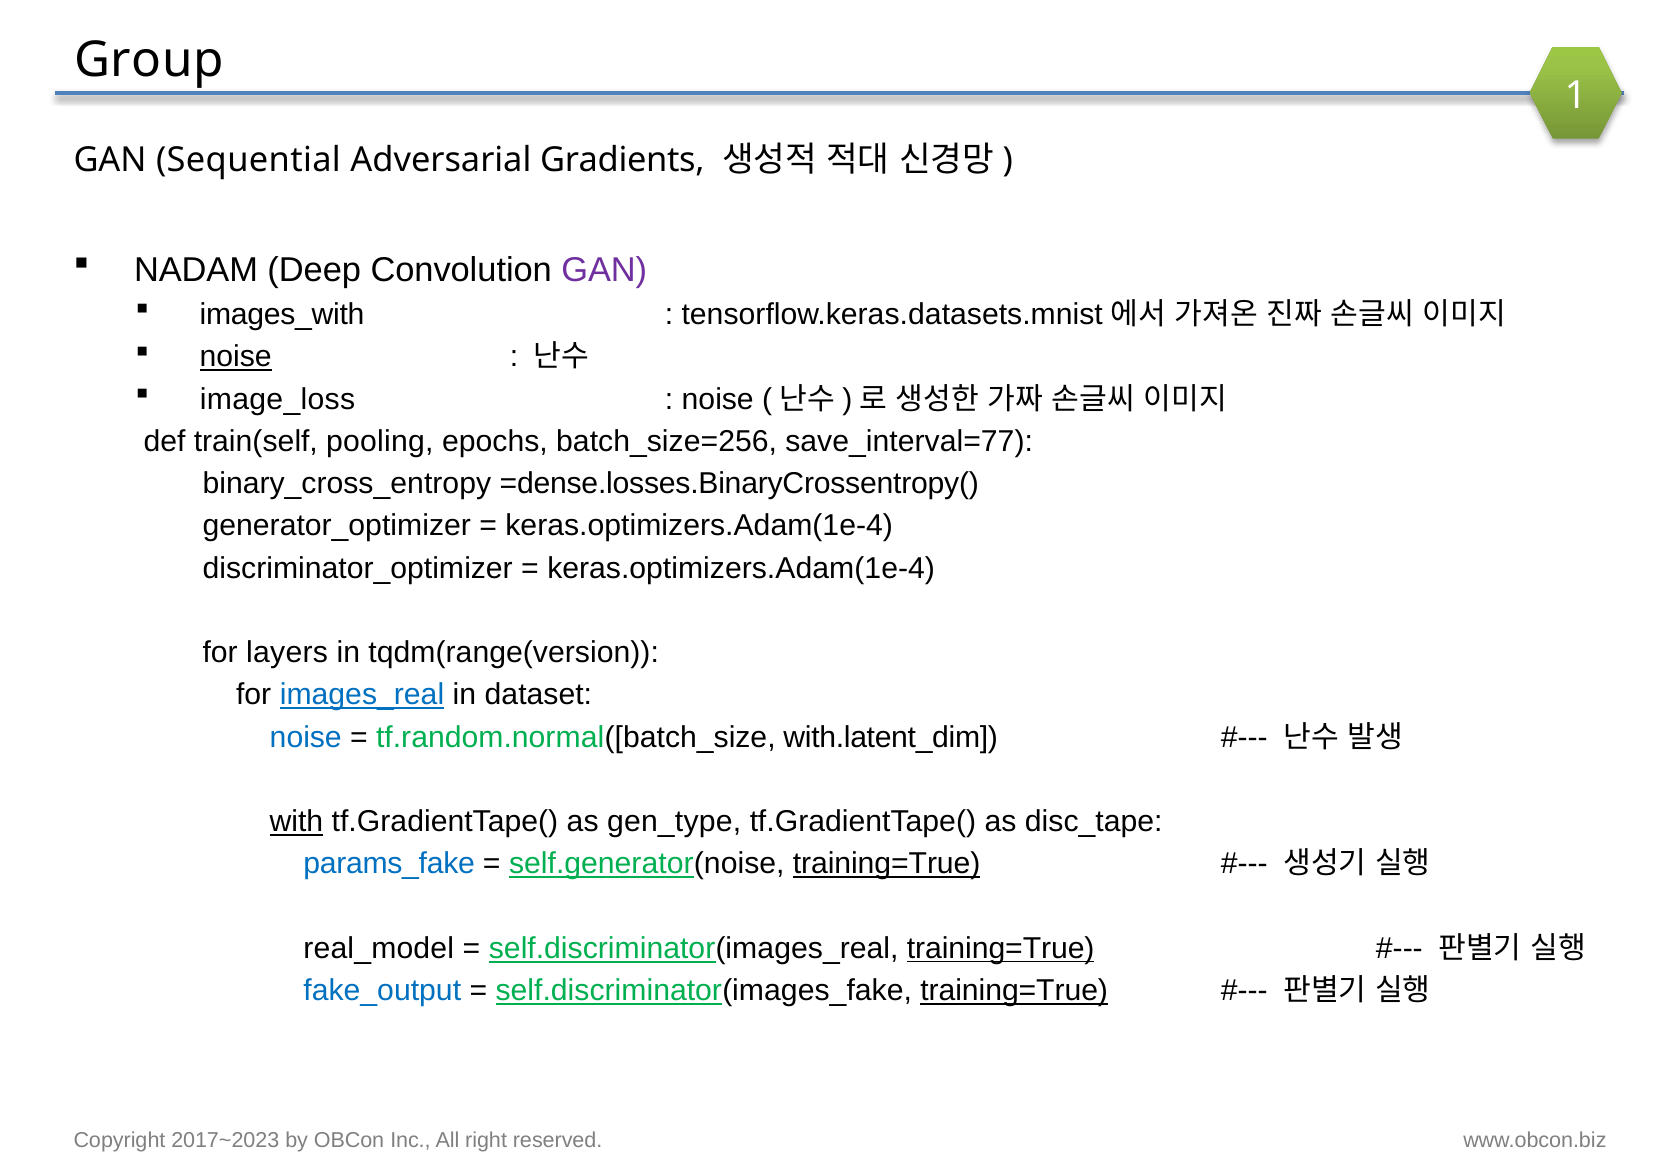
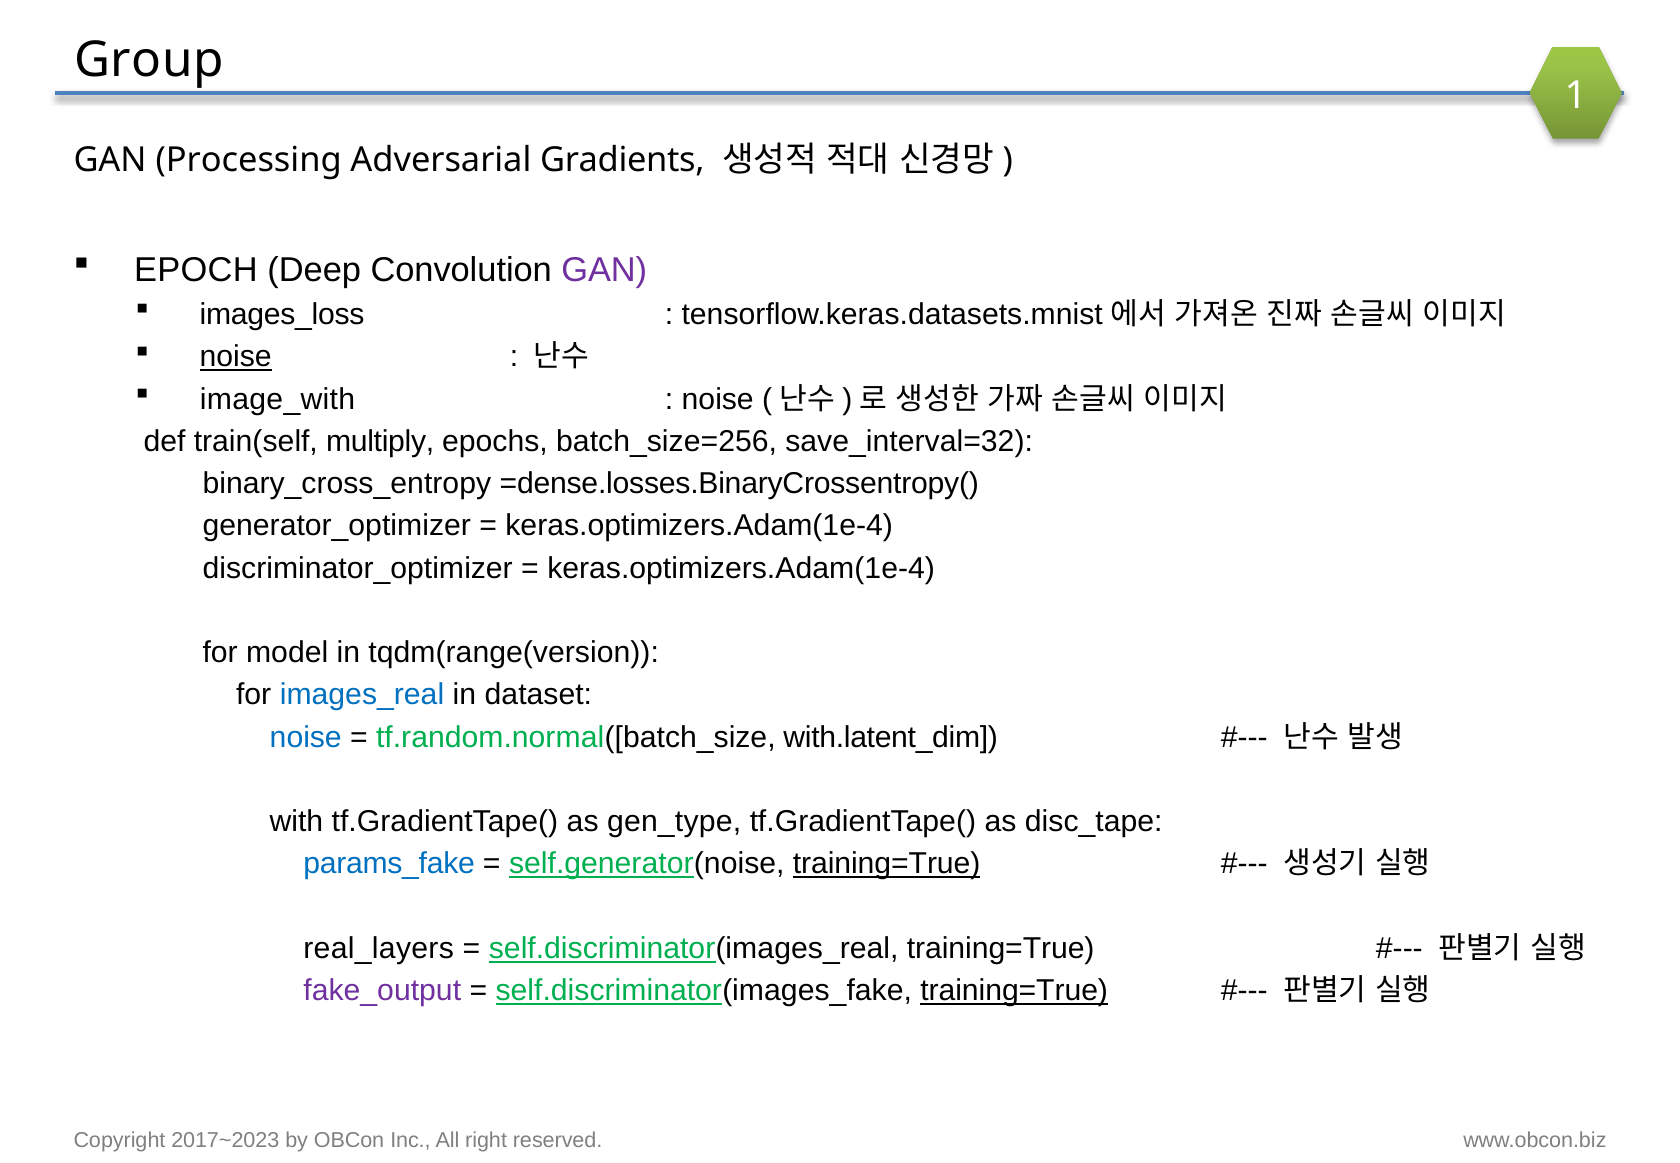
Sequential: Sequential -> Processing
NADAM: NADAM -> EPOCH
images_with: images_with -> images_loss
image_loss: image_loss -> image_with
pooling: pooling -> multiply
save_interval=77: save_interval=77 -> save_interval=32
layers: layers -> model
images_real underline: present -> none
with underline: present -> none
real_model: real_model -> real_layers
training=True at (1001, 949) underline: present -> none
fake_output colour: blue -> purple
